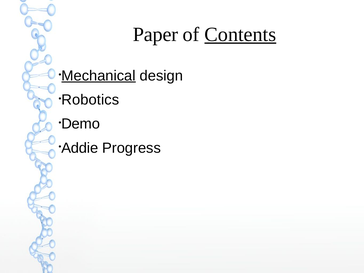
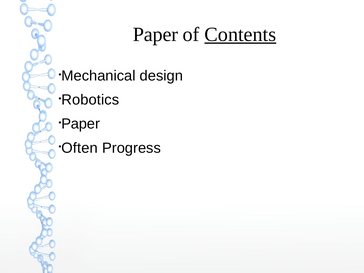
Mechanical underline: present -> none
Demo at (81, 124): Demo -> Paper
Addie: Addie -> Often
